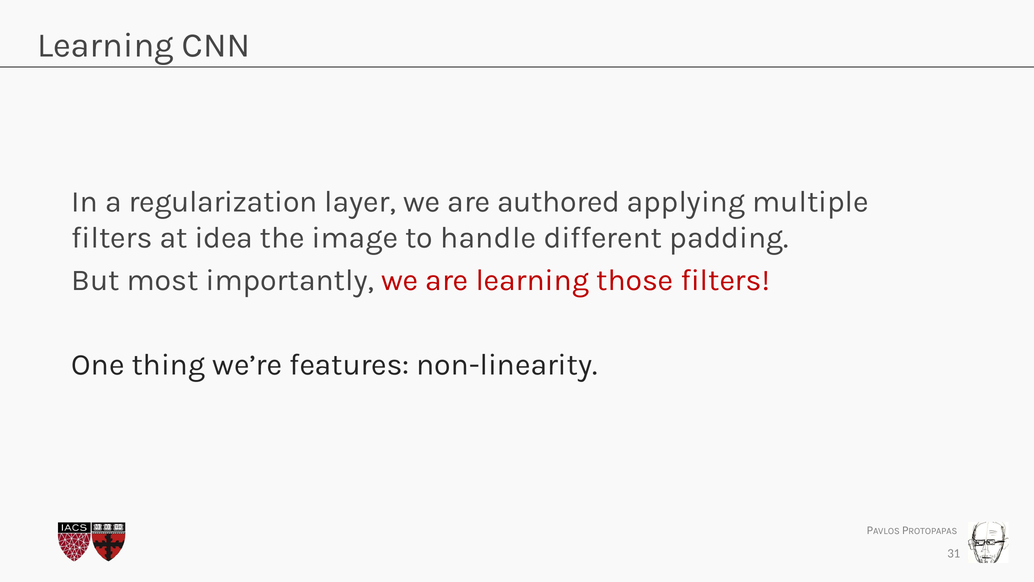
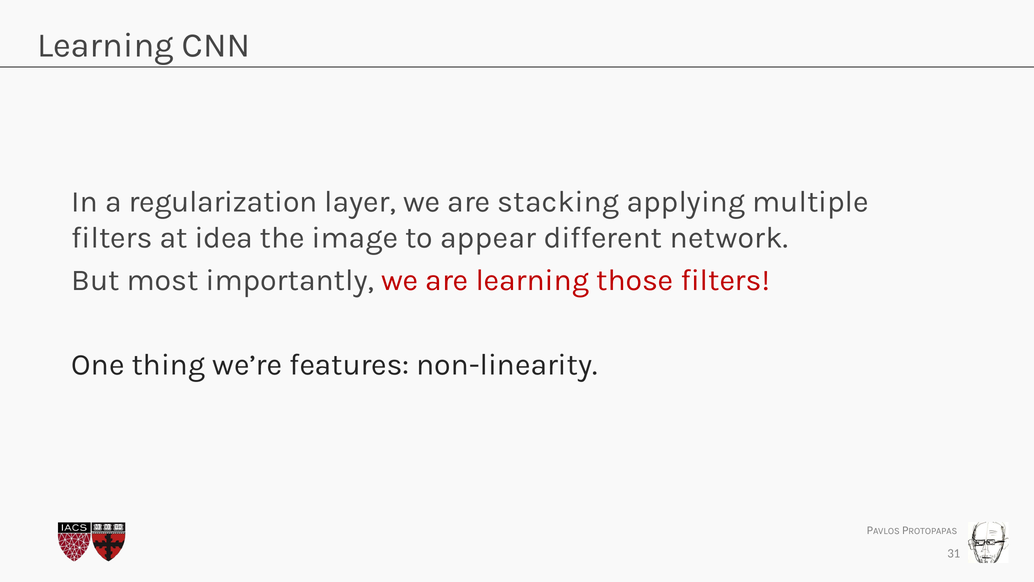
authored: authored -> stacking
handle: handle -> appear
padding: padding -> network
